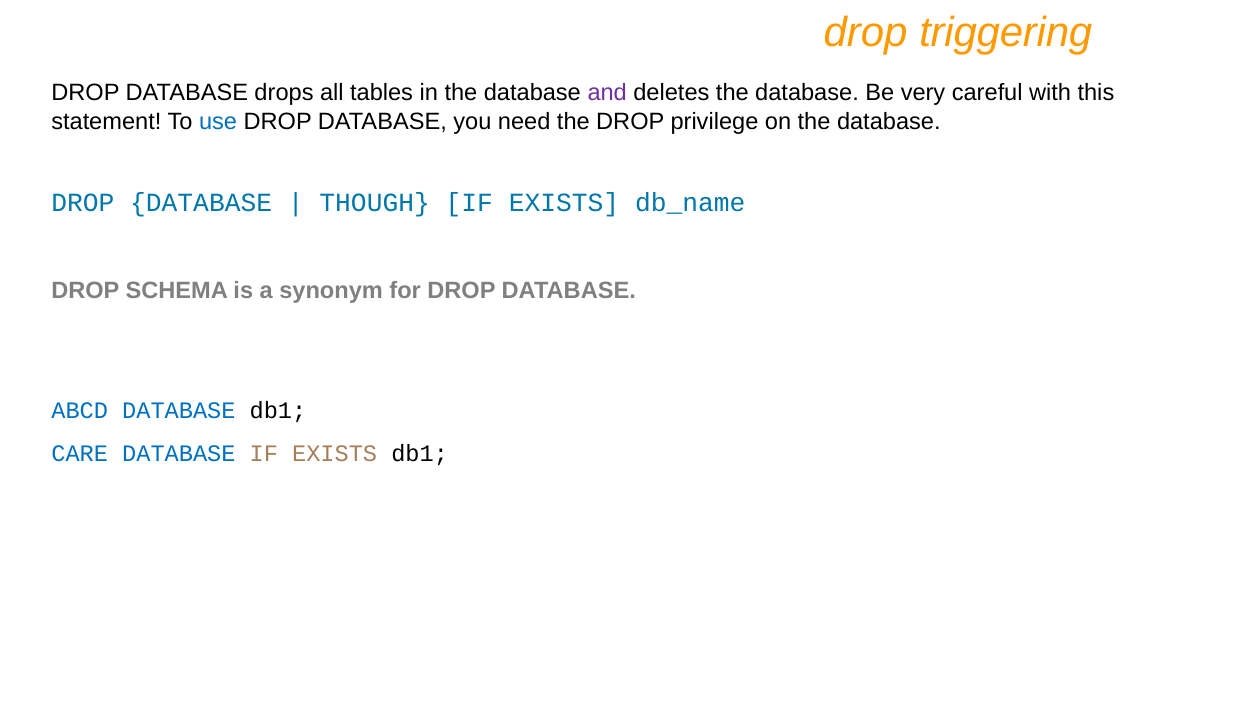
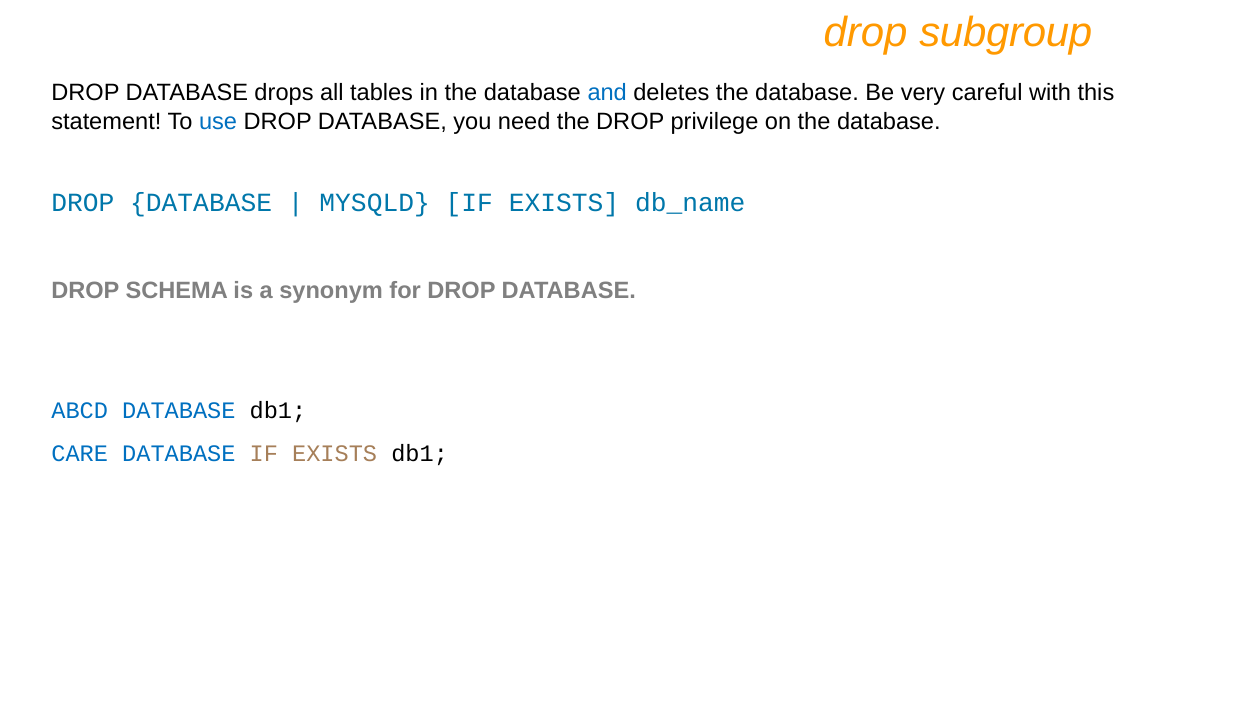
triggering: triggering -> subgroup
and colour: purple -> blue
THOUGH: THOUGH -> MYSQLD
